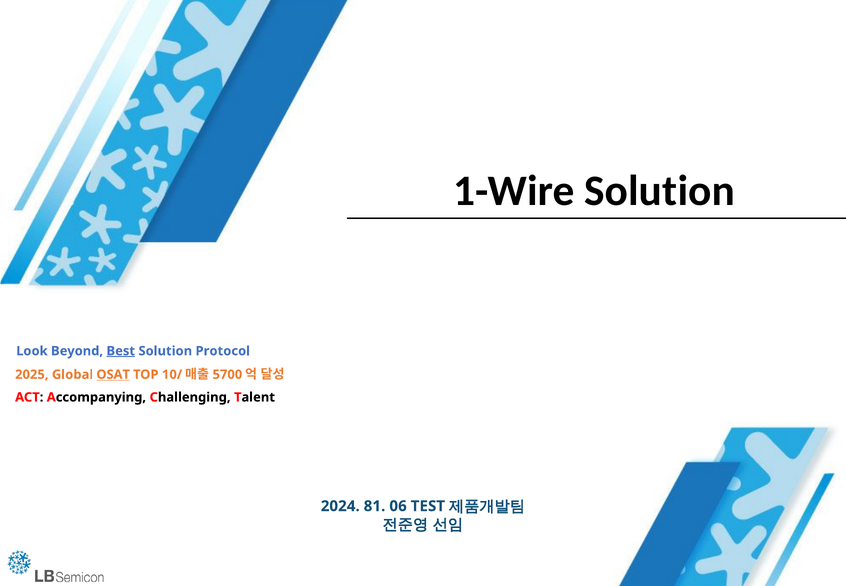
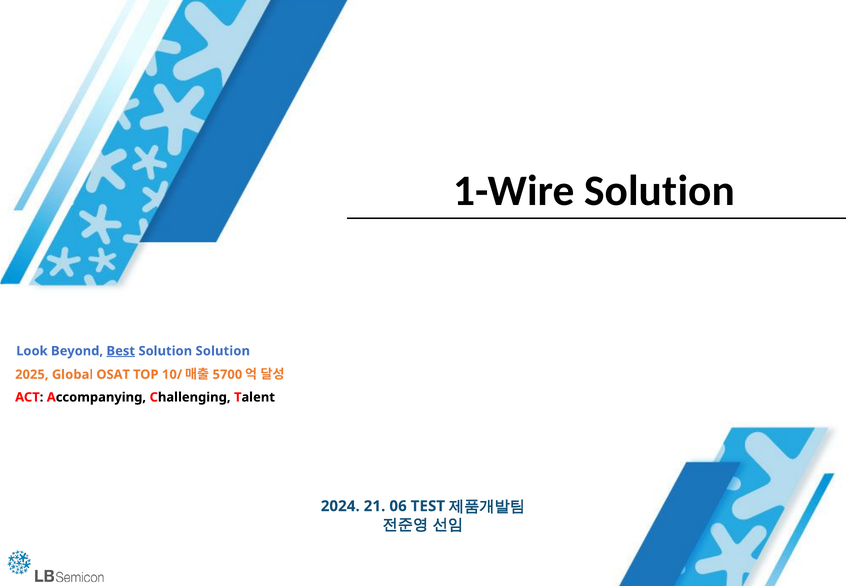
Solution Protocol: Protocol -> Solution
OSAT underline: present -> none
81: 81 -> 21
